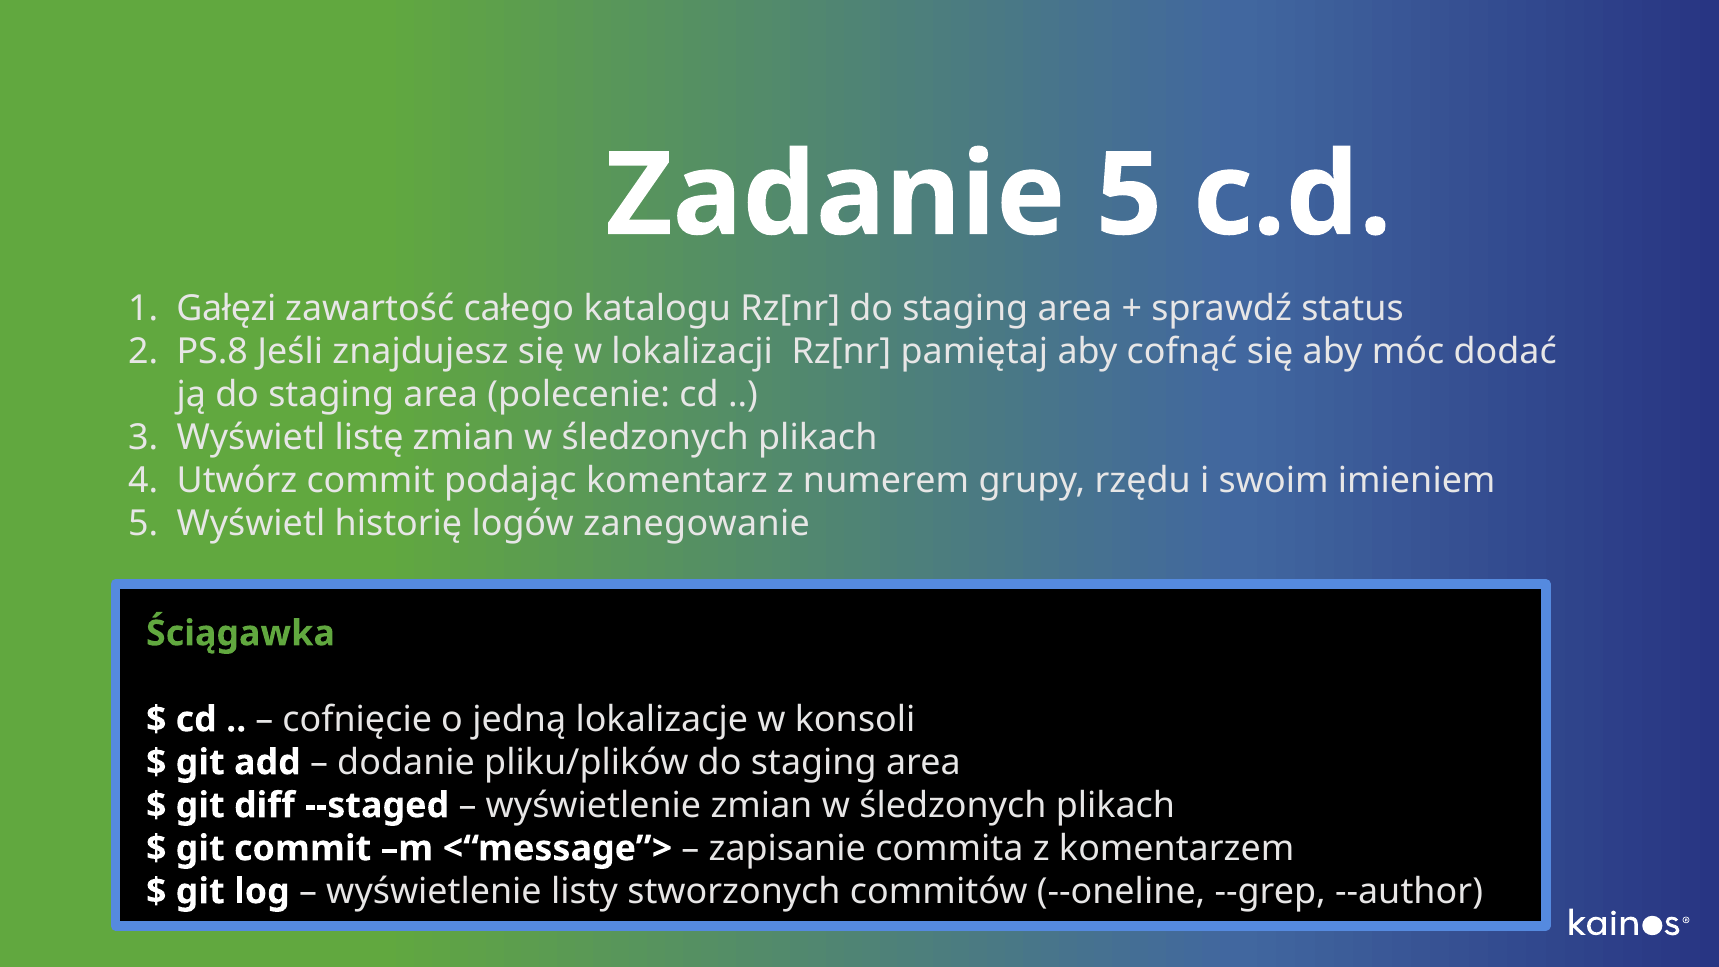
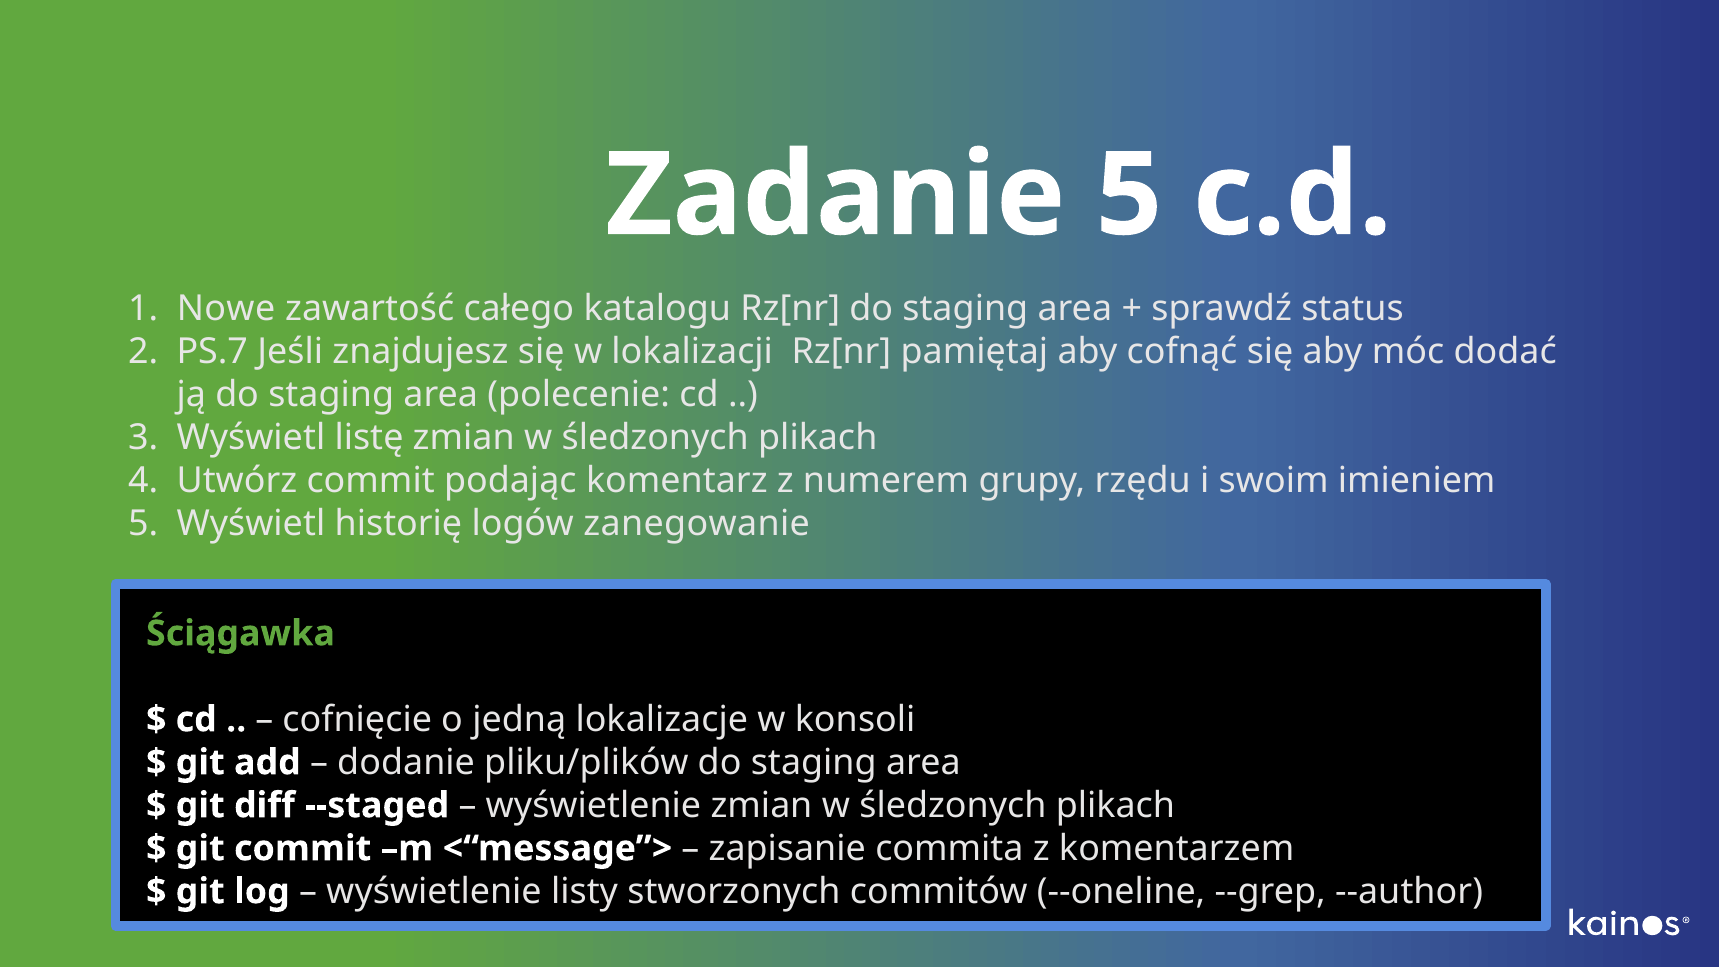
Gałęzi: Gałęzi -> Nowe
PS.8: PS.8 -> PS.7
